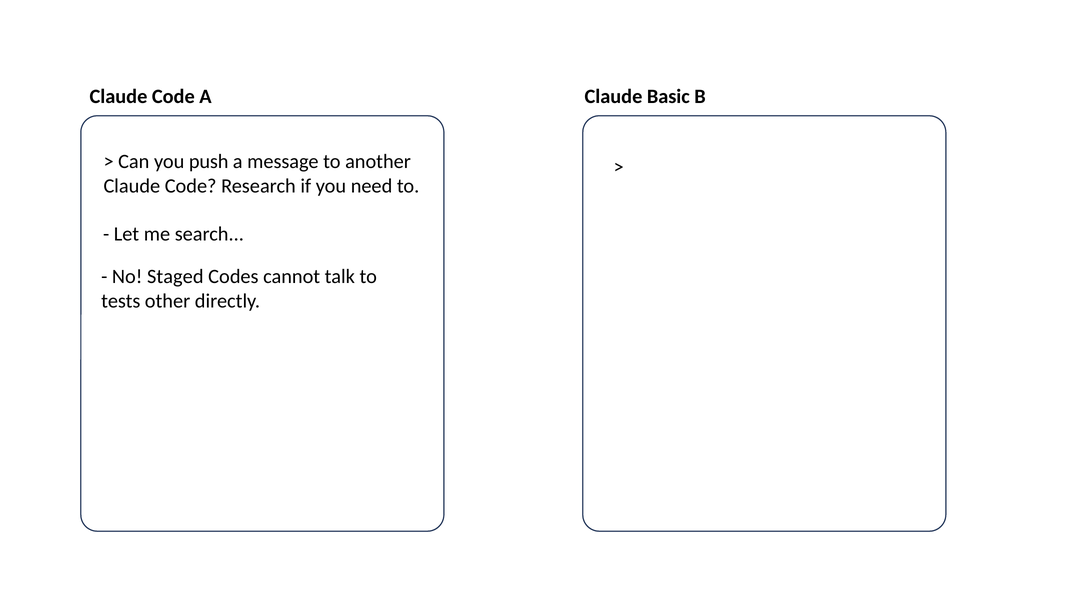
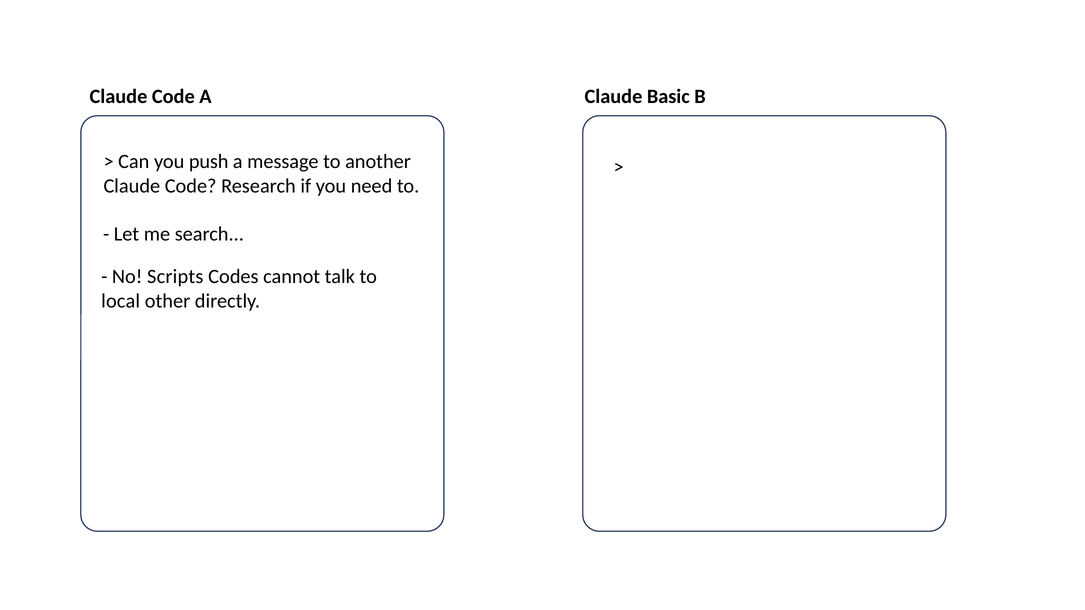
Staged: Staged -> Scripts
tests: tests -> local
